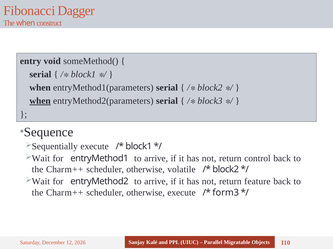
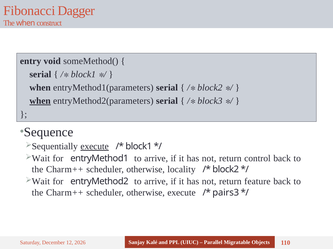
execute at (95, 147) underline: none -> present
volatile: volatile -> locality
form3: form3 -> pairs3
